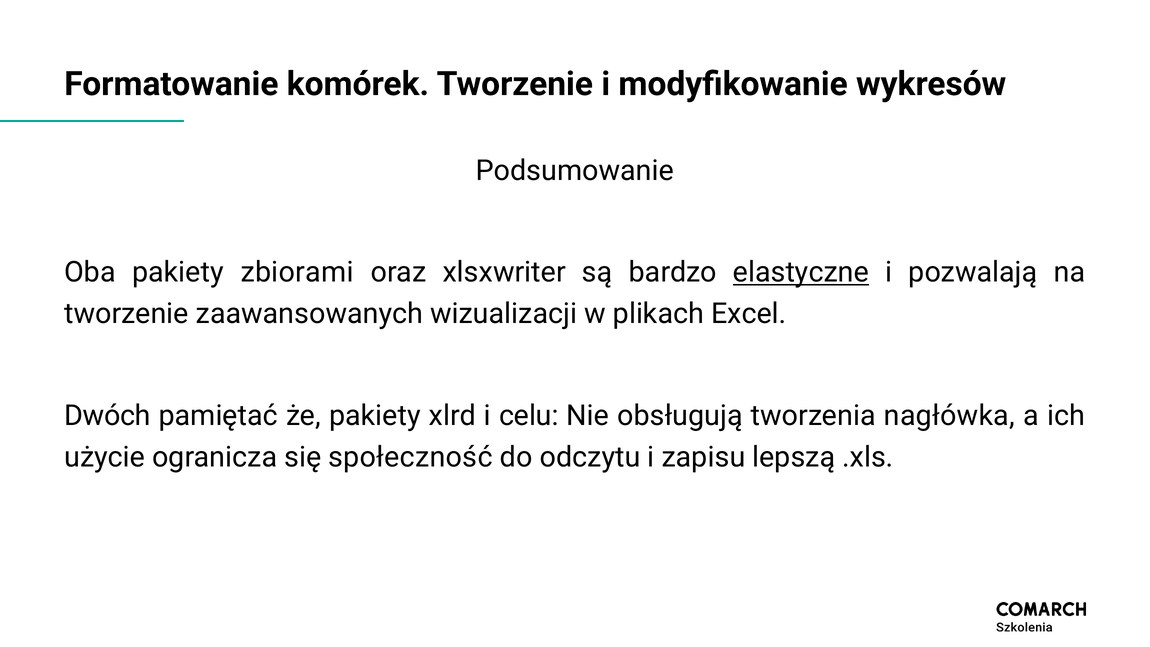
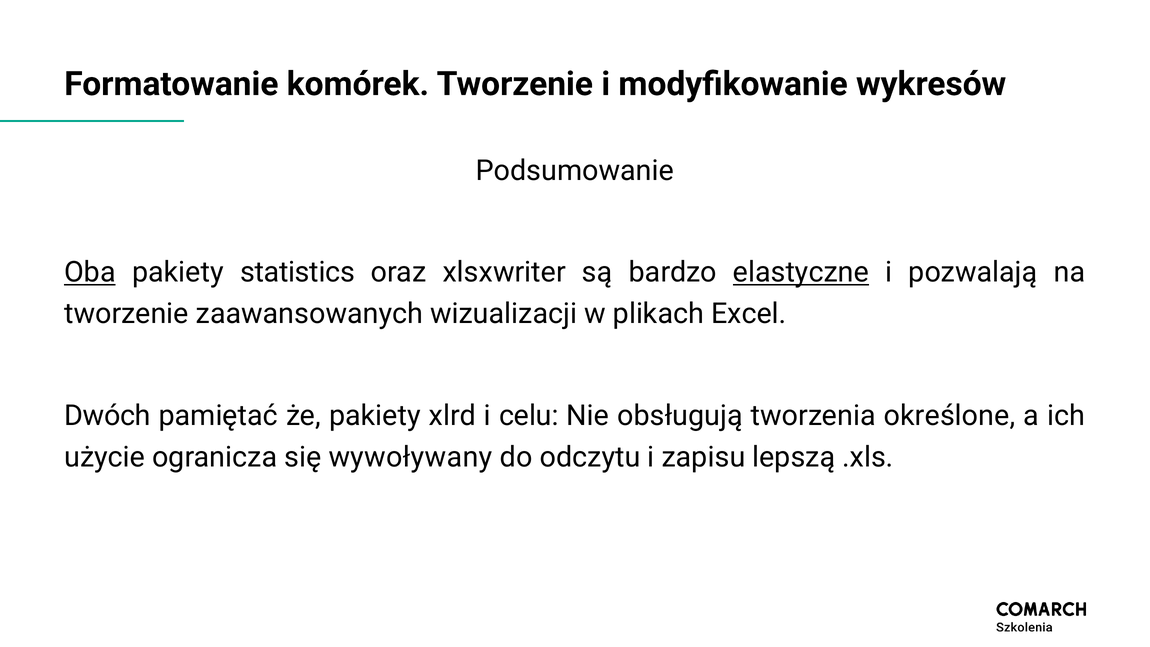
Oba underline: none -> present
zbiorami: zbiorami -> statistics
nagłówka: nagłówka -> określone
społeczność: społeczność -> wywoływany
